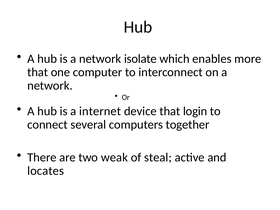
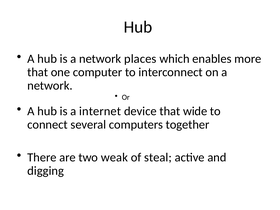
isolate: isolate -> places
login: login -> wide
locates: locates -> digging
